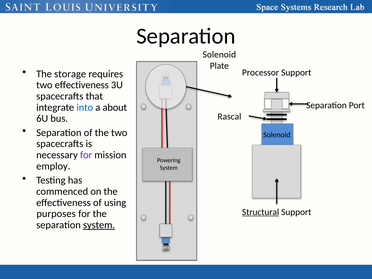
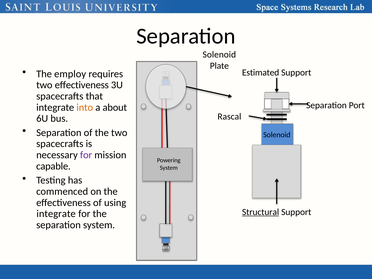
storage: storage -> employ
Processor: Processor -> Estimated
into colour: blue -> orange
employ: employ -> capable
purposes at (56, 214): purposes -> integrate
system at (99, 225) underline: present -> none
